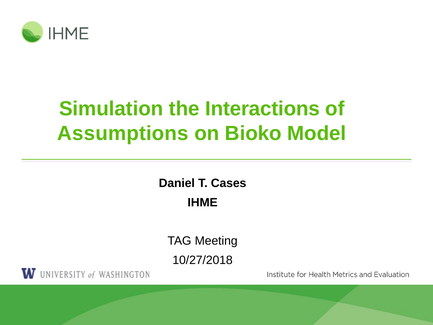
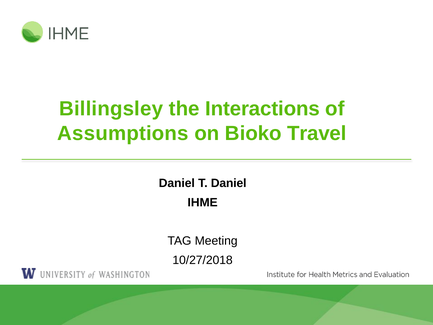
Simulation: Simulation -> Billingsley
Model: Model -> Travel
T Cases: Cases -> Daniel
